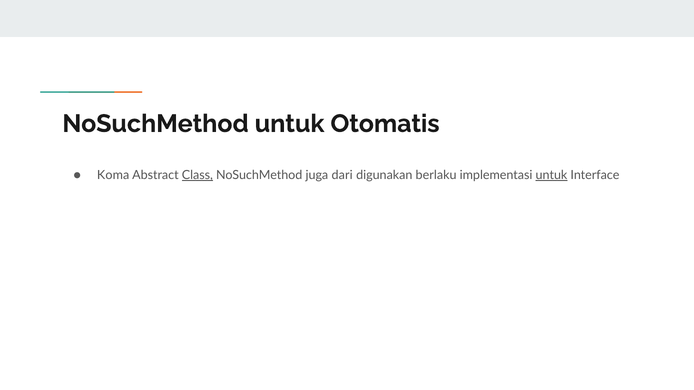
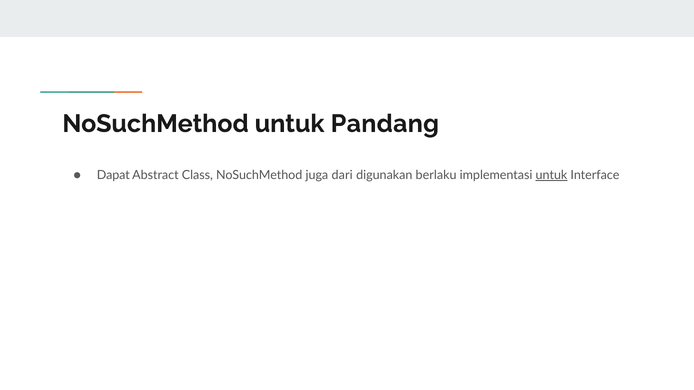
Otomatis: Otomatis -> Pandang
Koma: Koma -> Dapat
Class underline: present -> none
